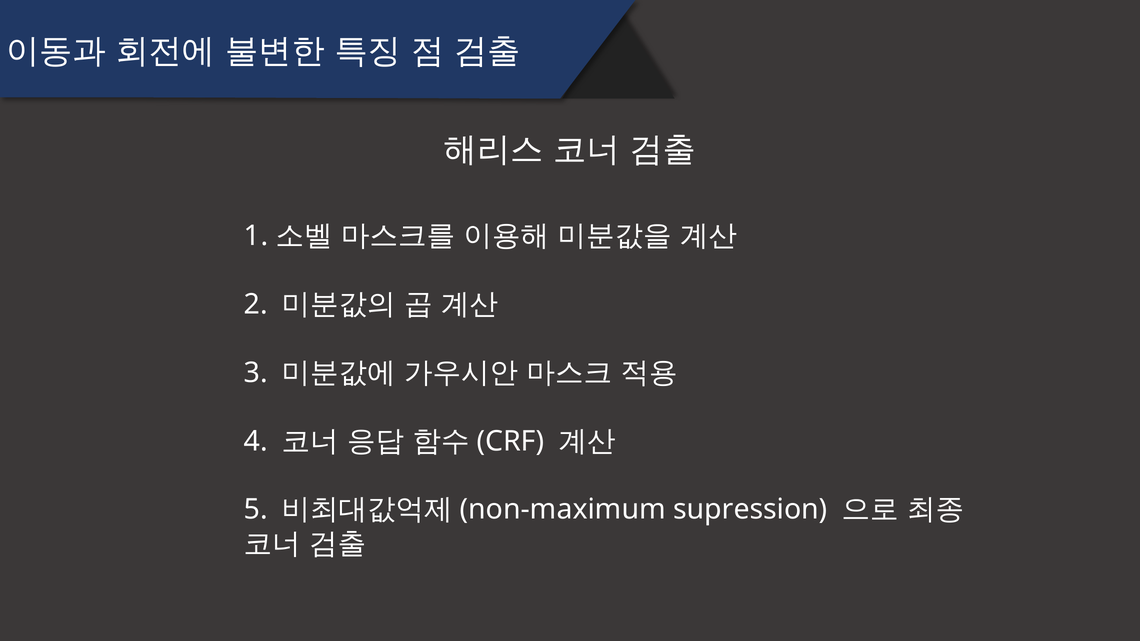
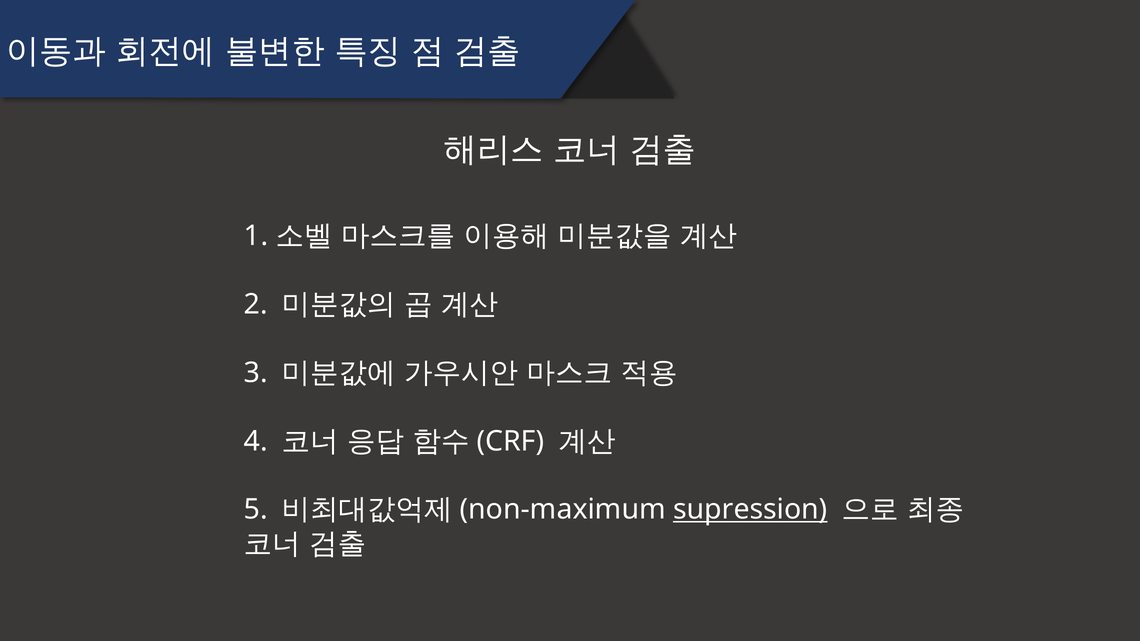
supression underline: none -> present
